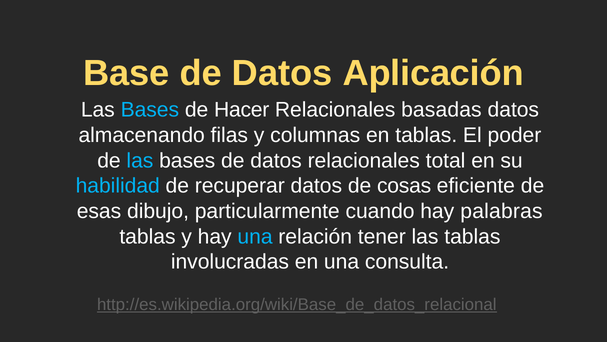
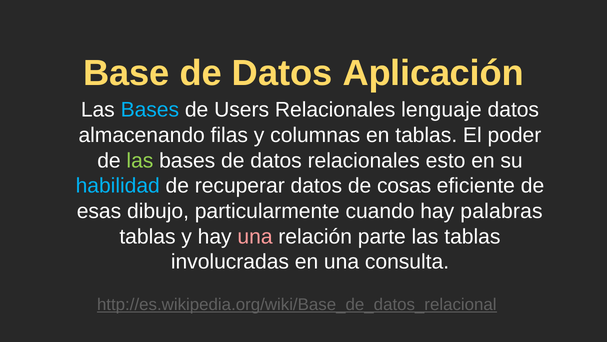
Hacer: Hacer -> Users
basadas: basadas -> lenguaje
las at (140, 160) colour: light blue -> light green
total: total -> esto
una at (255, 236) colour: light blue -> pink
tener: tener -> parte
